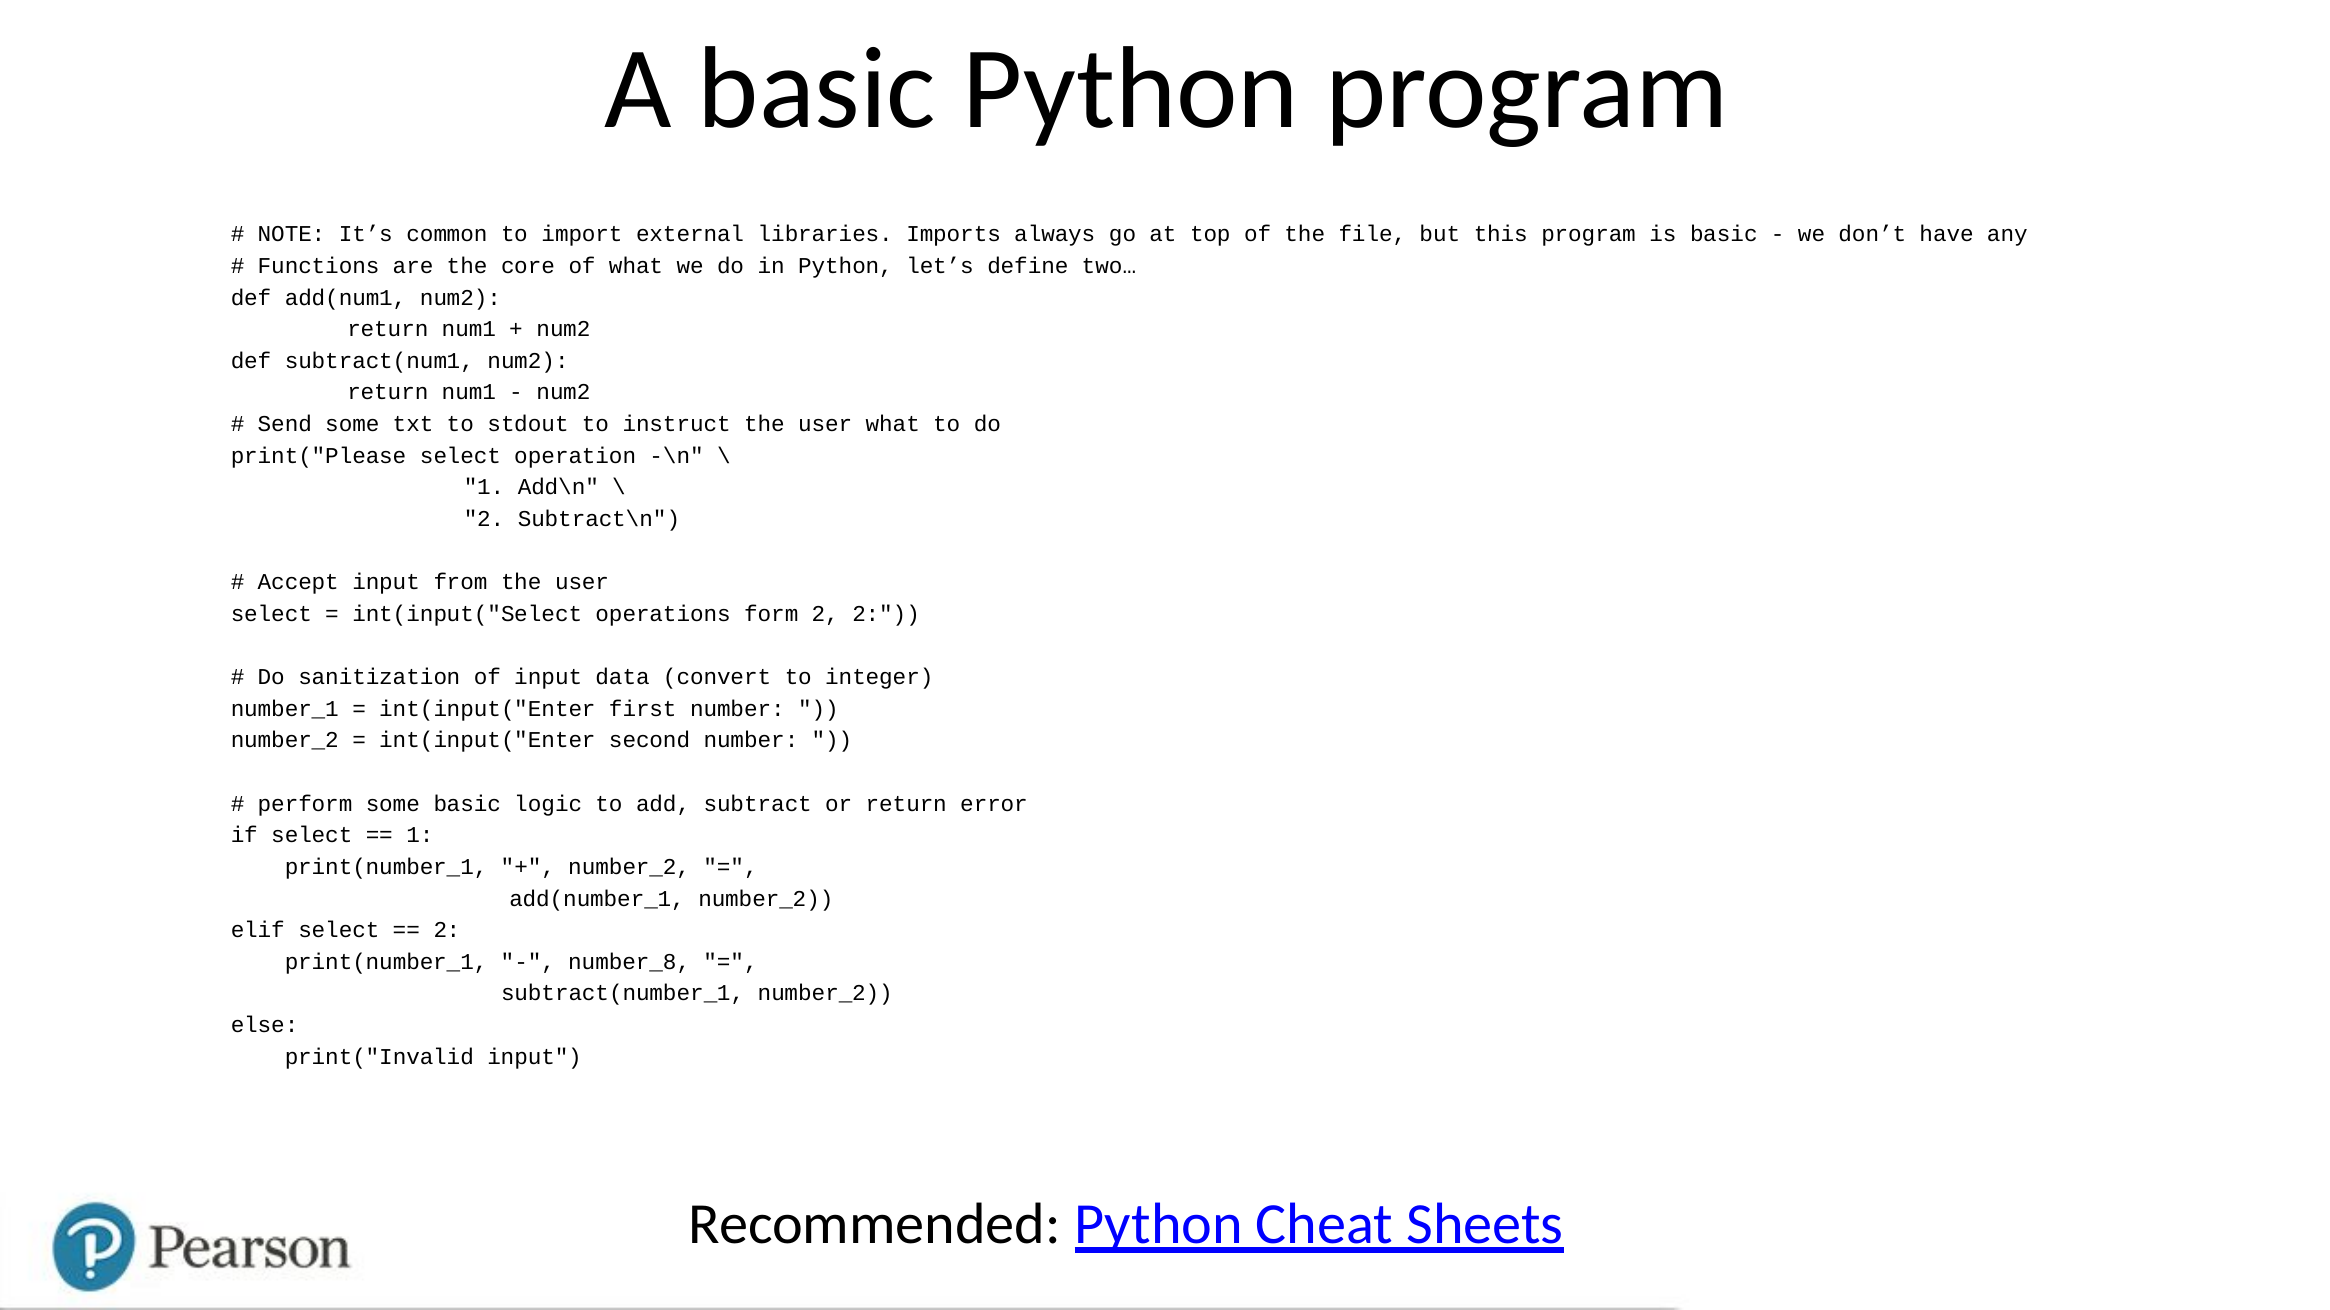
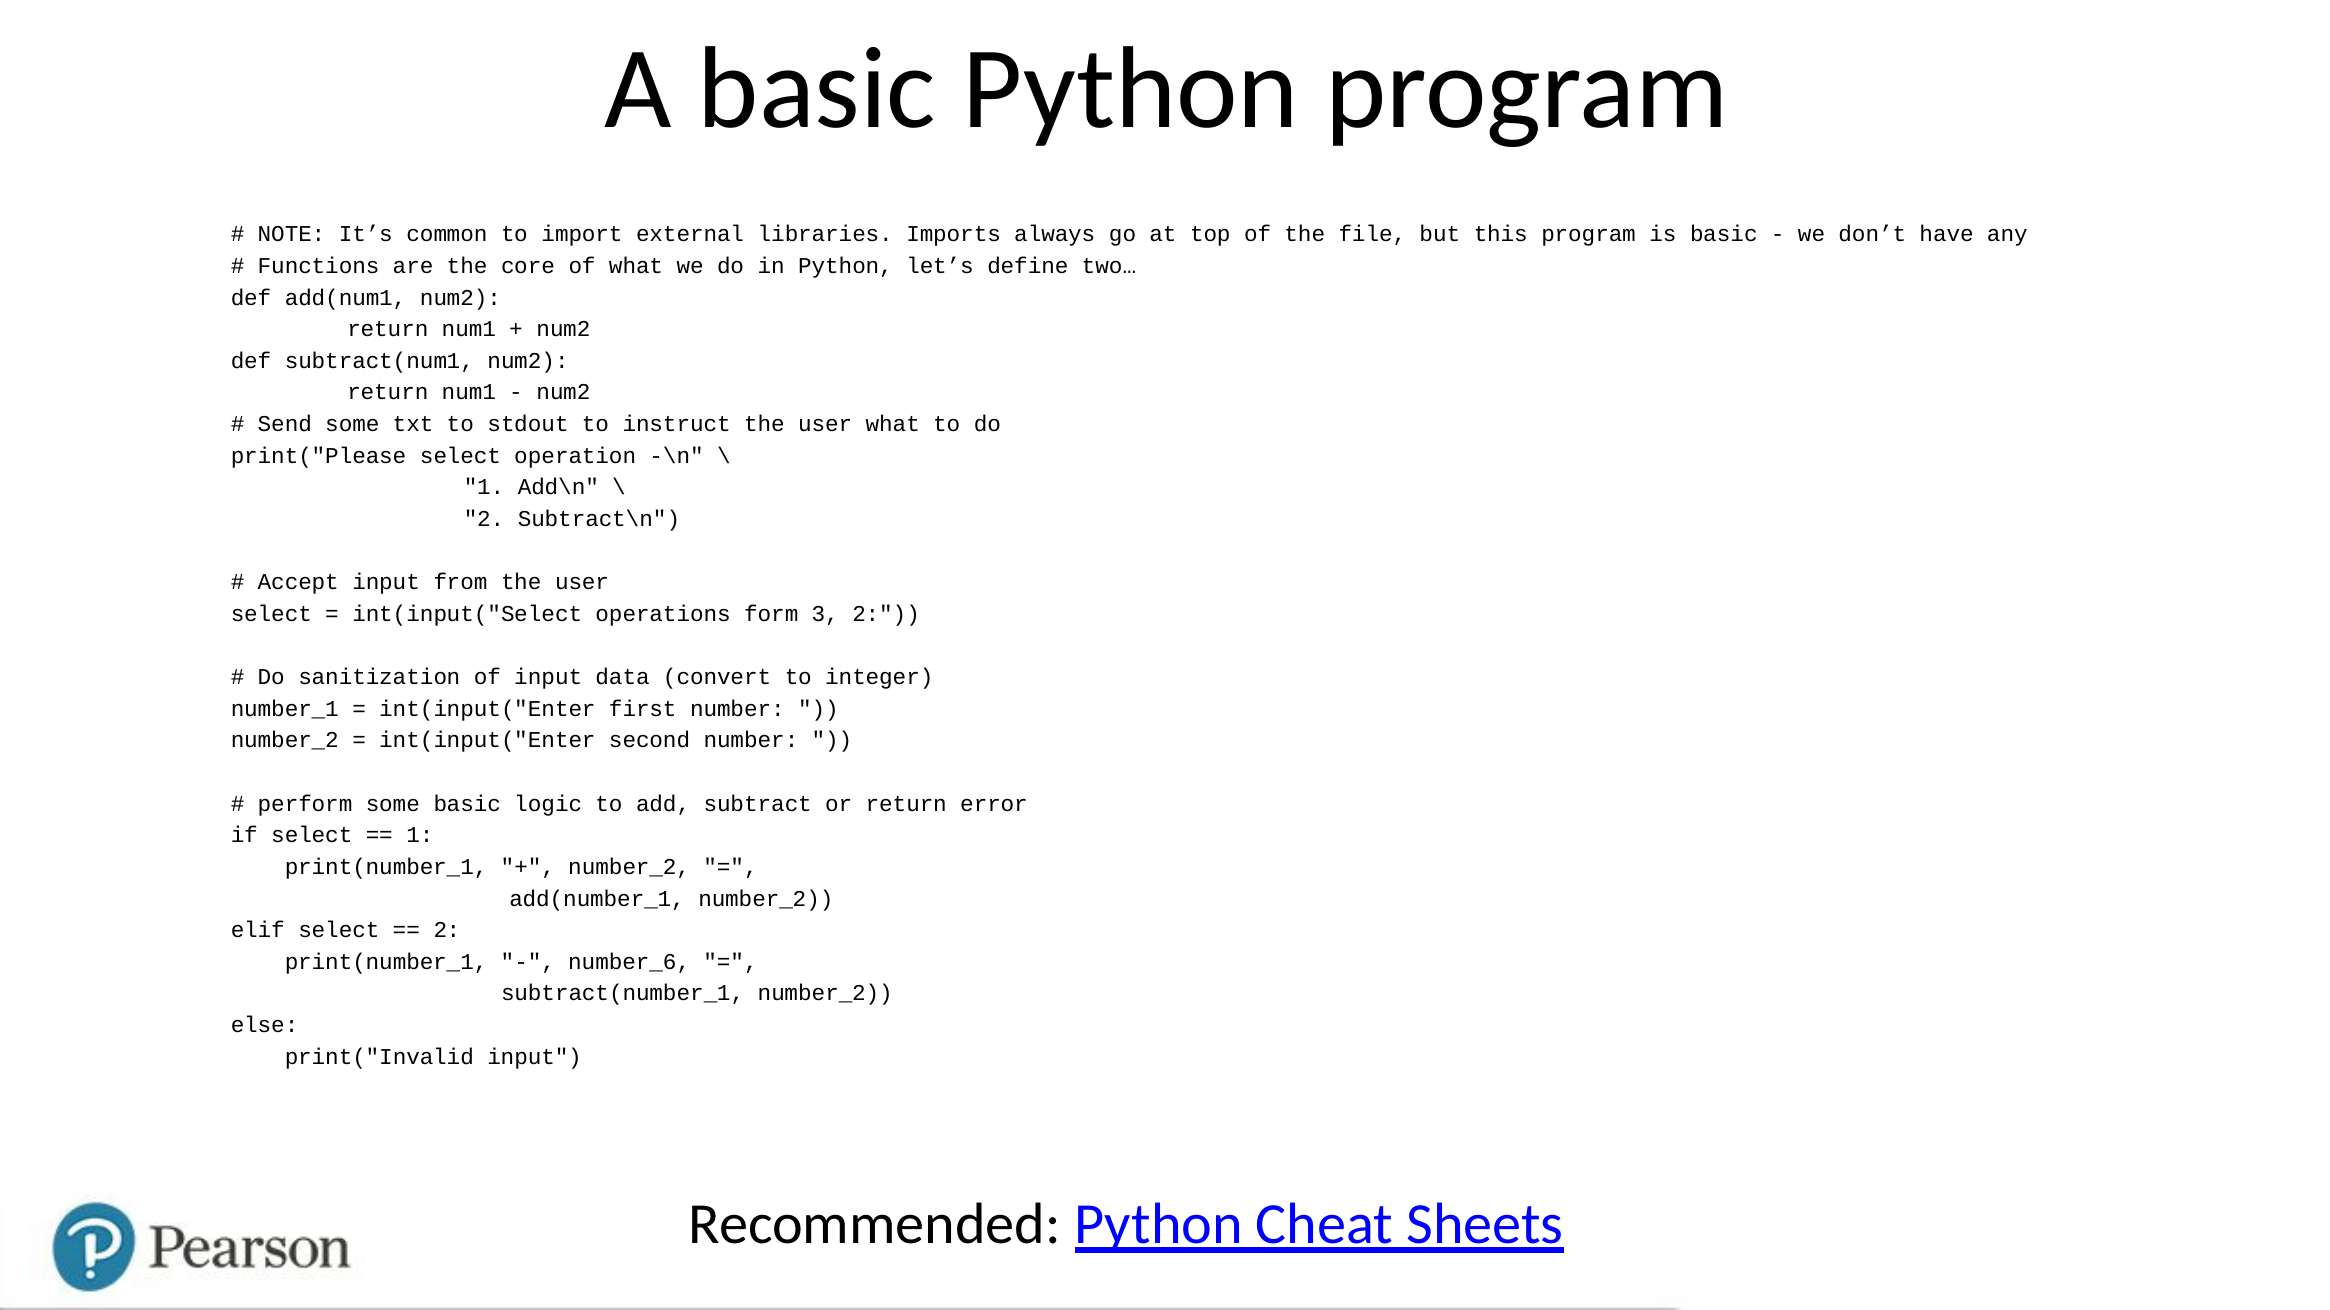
form 2: 2 -> 3
number_8: number_8 -> number_6
